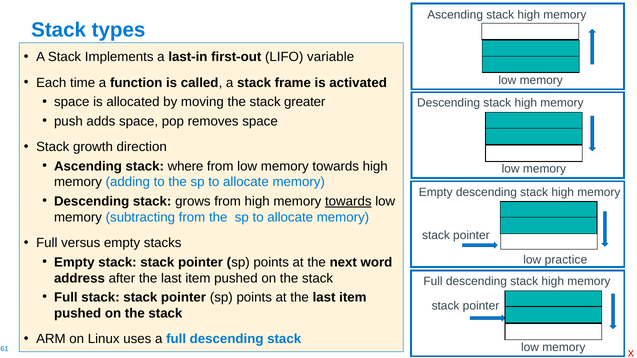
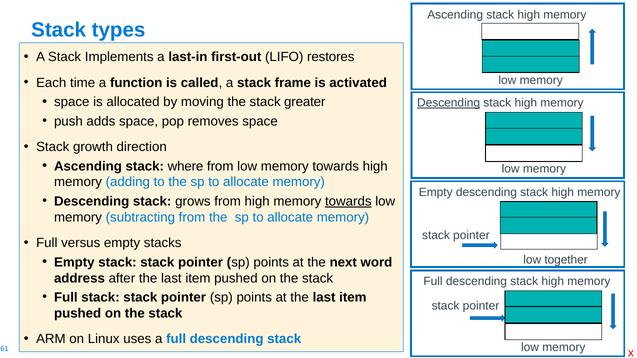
variable: variable -> restores
Descending at (449, 103) underline: none -> present
practice: practice -> together
